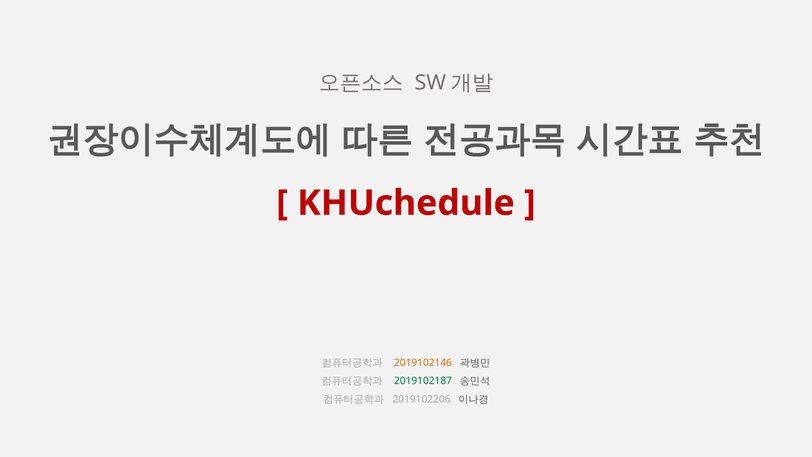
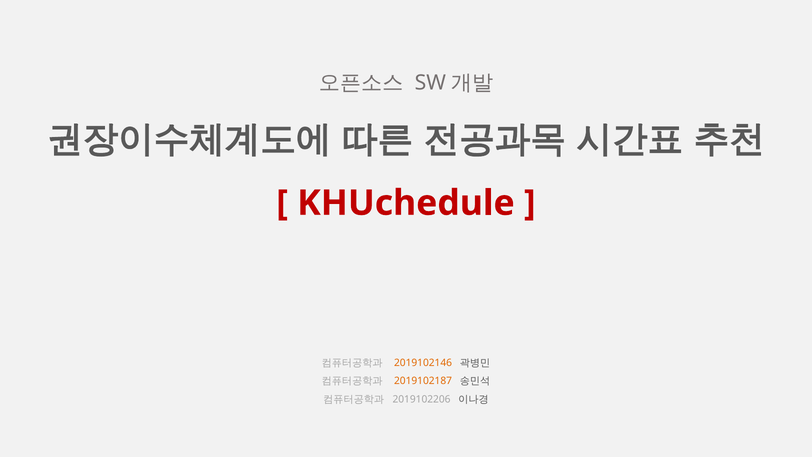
2019102187 colour: green -> orange
